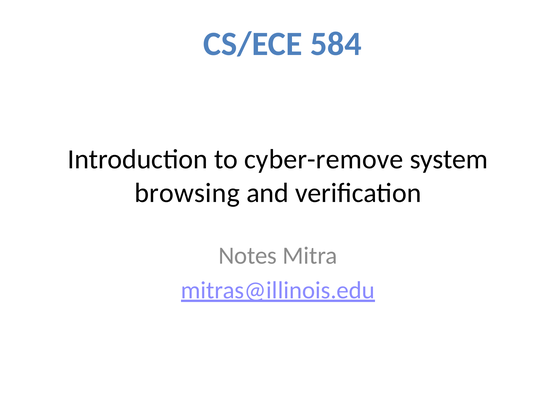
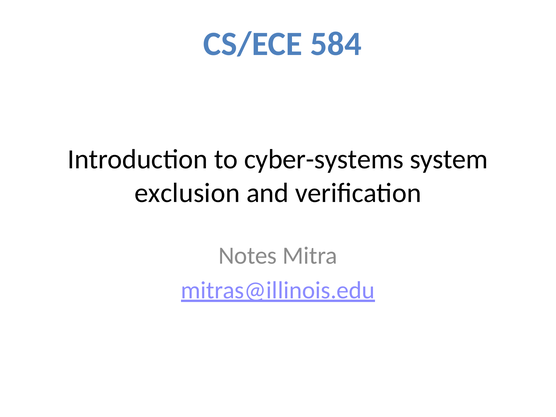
cyber-remove: cyber-remove -> cyber-systems
browsing: browsing -> exclusion
